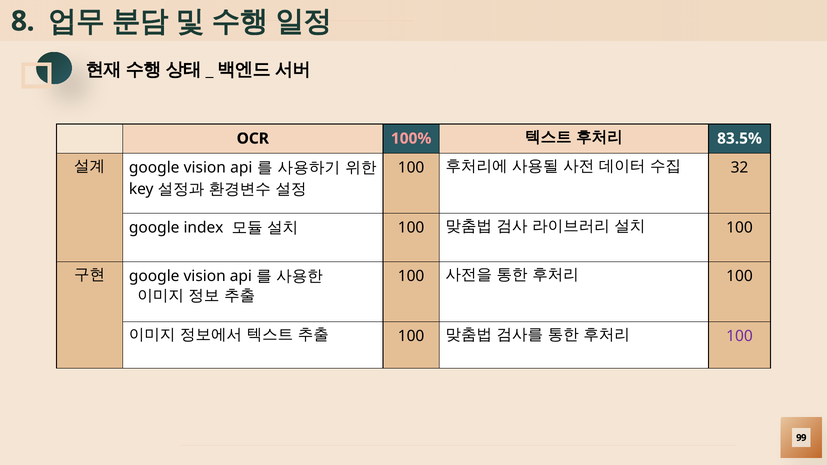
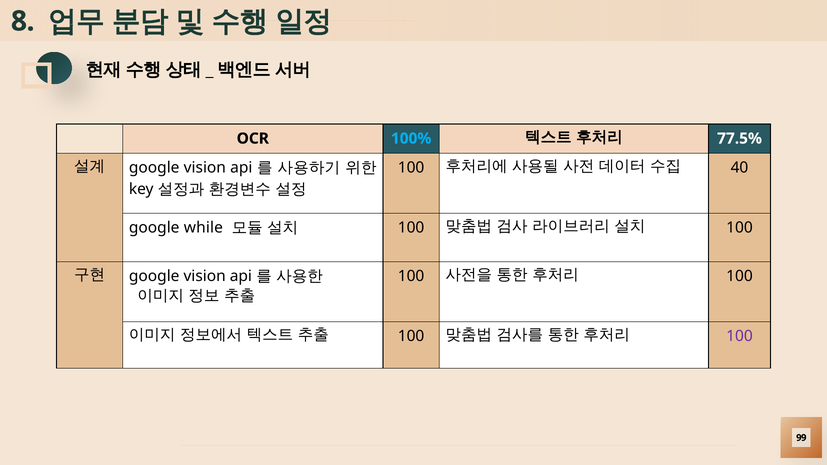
100% colour: pink -> light blue
83.5%: 83.5% -> 77.5%
32: 32 -> 40
index: index -> while
